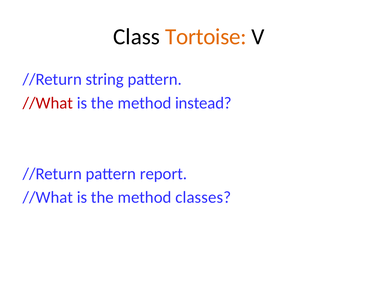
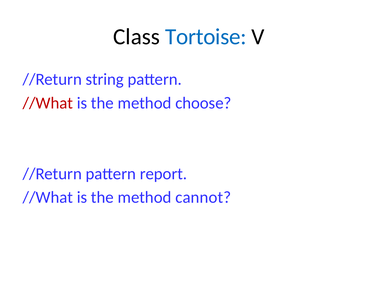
Tortoise colour: orange -> blue
instead: instead -> choose
classes: classes -> cannot
